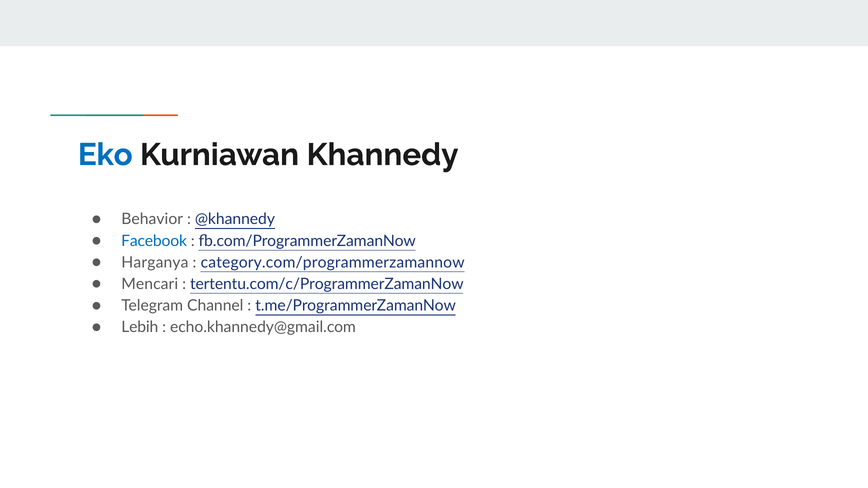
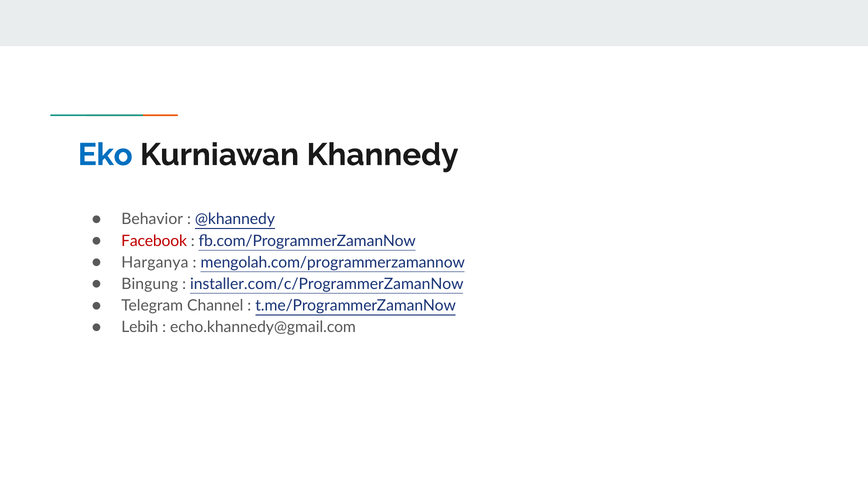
Facebook colour: blue -> red
category.com/programmerzamannow: category.com/programmerzamannow -> mengolah.com/programmerzamannow
Mencari: Mencari -> Bingung
tertentu.com/c/ProgrammerZamanNow: tertentu.com/c/ProgrammerZamanNow -> installer.com/c/ProgrammerZamanNow
